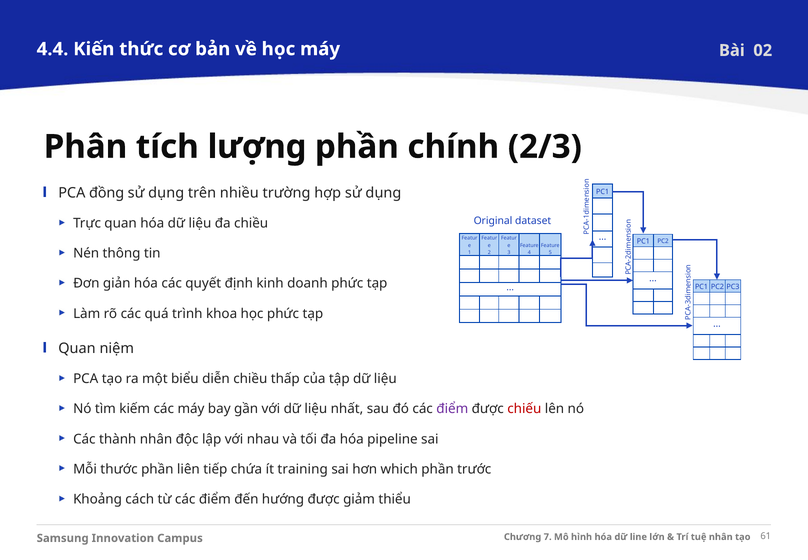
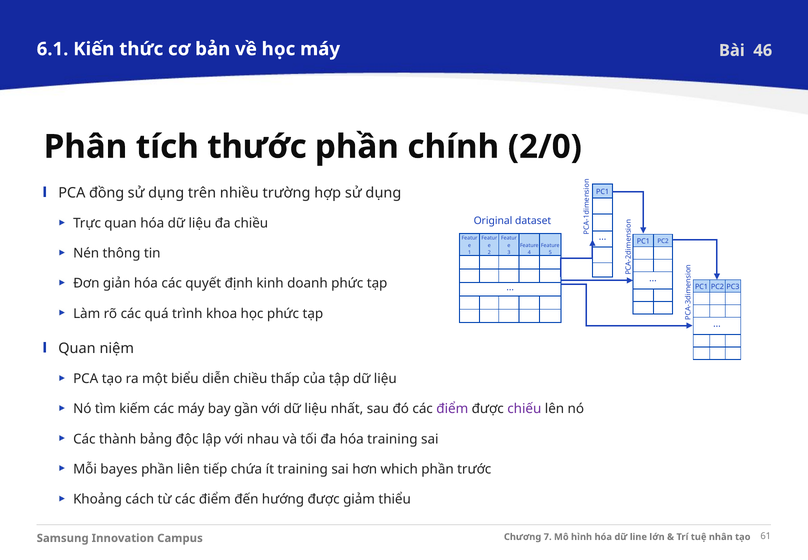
4.4: 4.4 -> 6.1
02: 02 -> 46
lượng: lượng -> thước
2/3: 2/3 -> 2/0
chiếu colour: red -> purple
thành nhân: nhân -> bảng
hóa pipeline: pipeline -> training
thước: thước -> bayes
